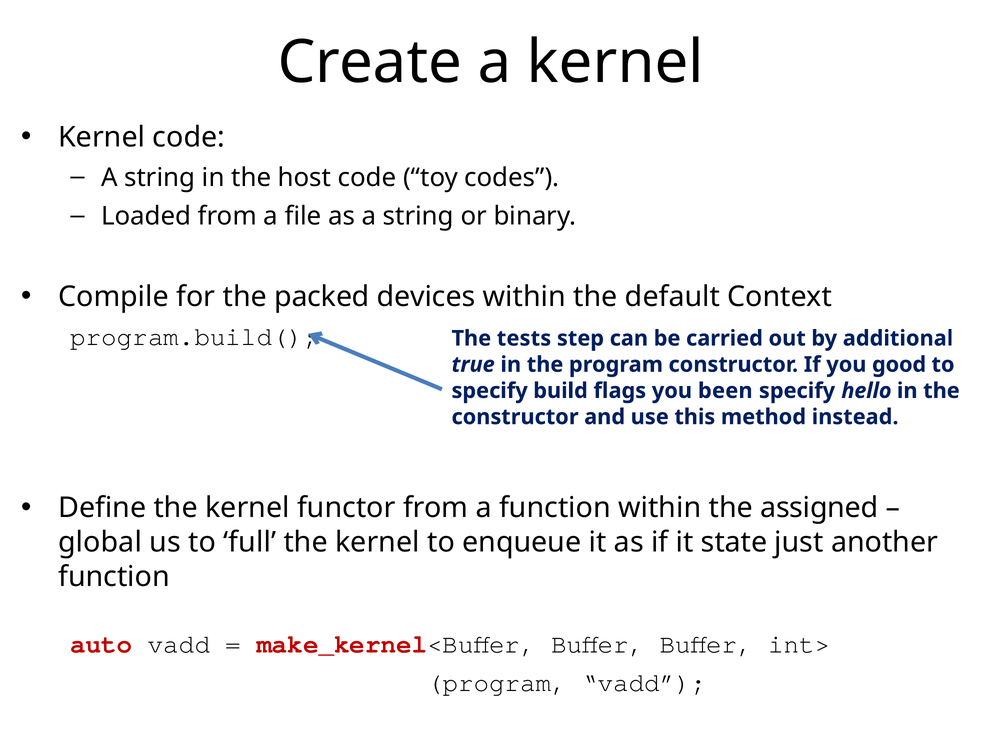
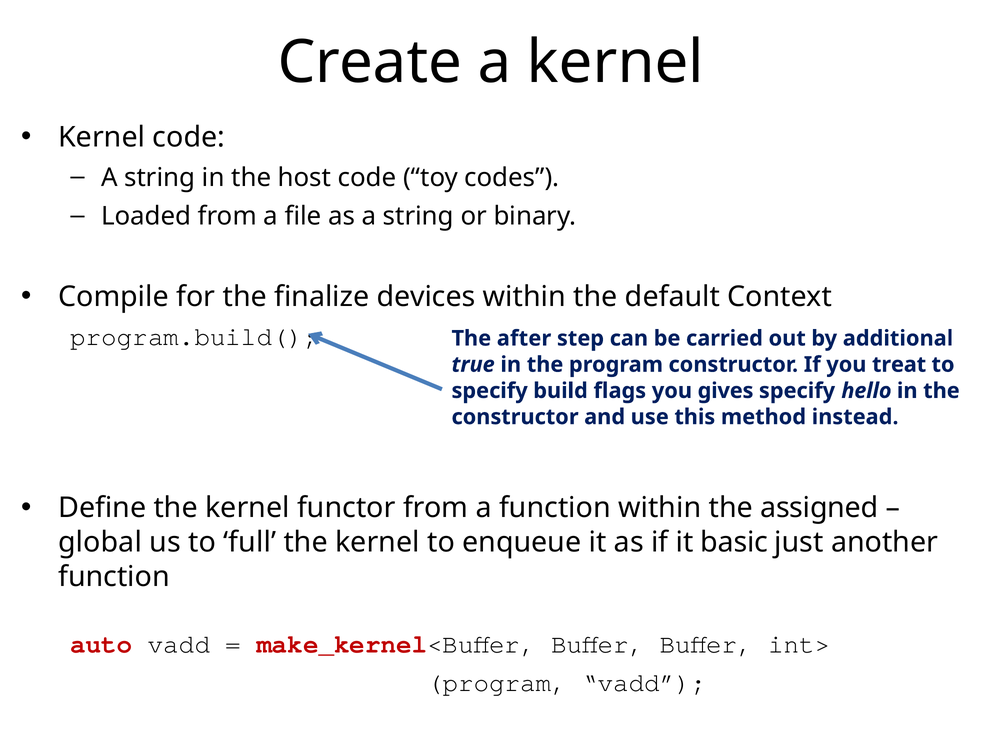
packed: packed -> finalize
tests: tests -> after
good: good -> treat
been: been -> gives
state: state -> basic
